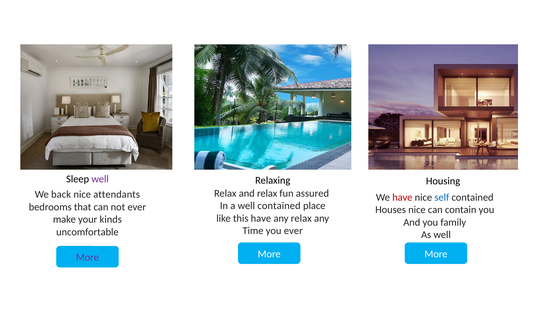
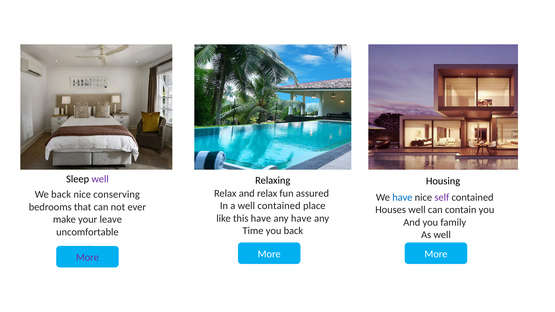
attendants: attendants -> conserving
have at (402, 197) colour: red -> blue
self colour: blue -> purple
Houses nice: nice -> well
any relax: relax -> have
kinds: kinds -> leave
you ever: ever -> back
